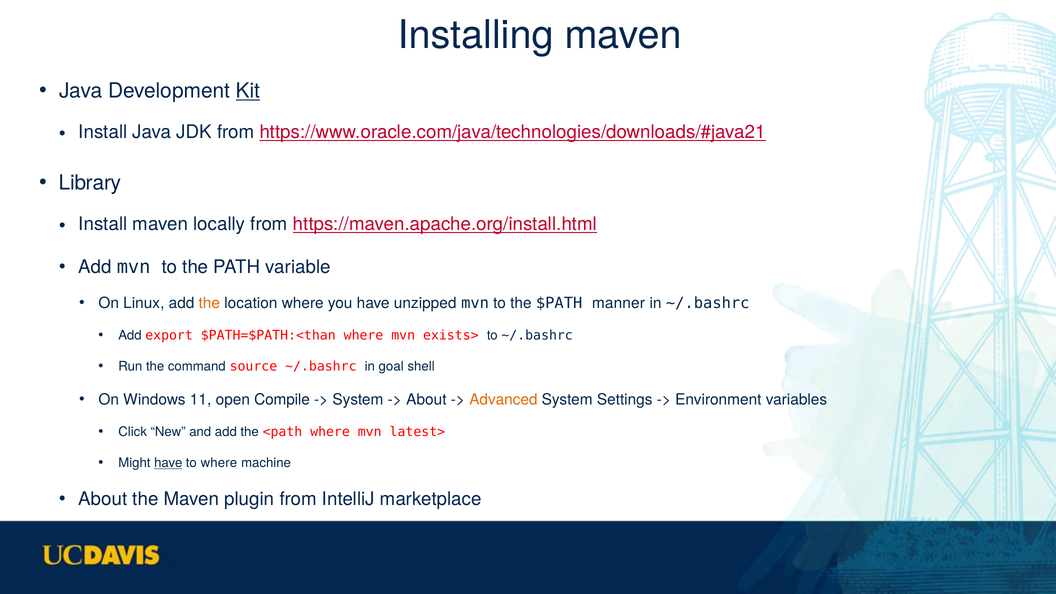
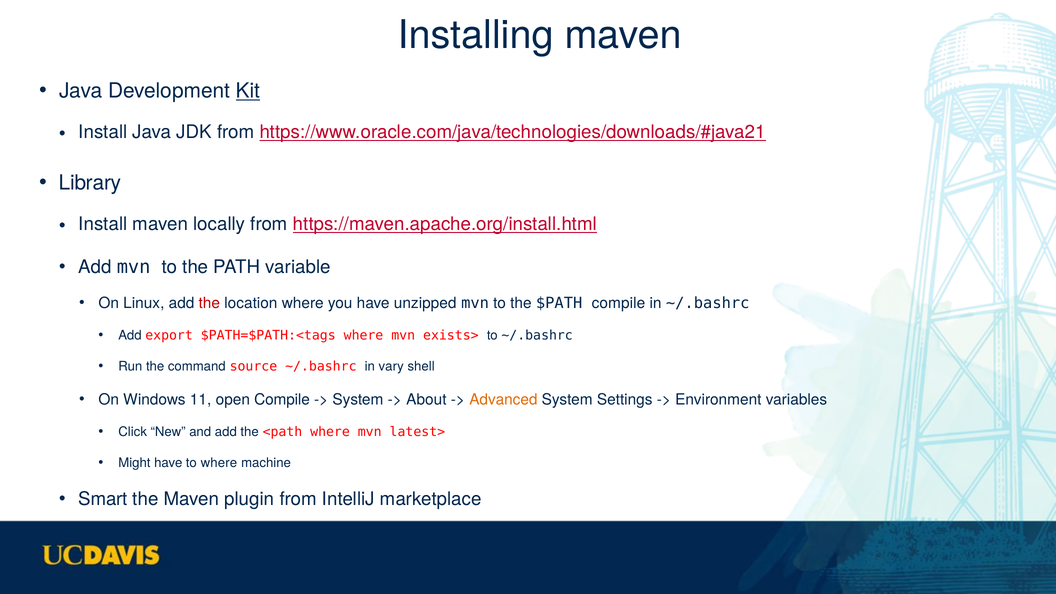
the at (209, 303) colour: orange -> red
$PATH manner: manner -> compile
$PATH=$PATH:<than: $PATH=$PATH:<than -> $PATH=$PATH:<tags
goal: goal -> vary
have at (168, 463) underline: present -> none
About at (103, 499): About -> Smart
